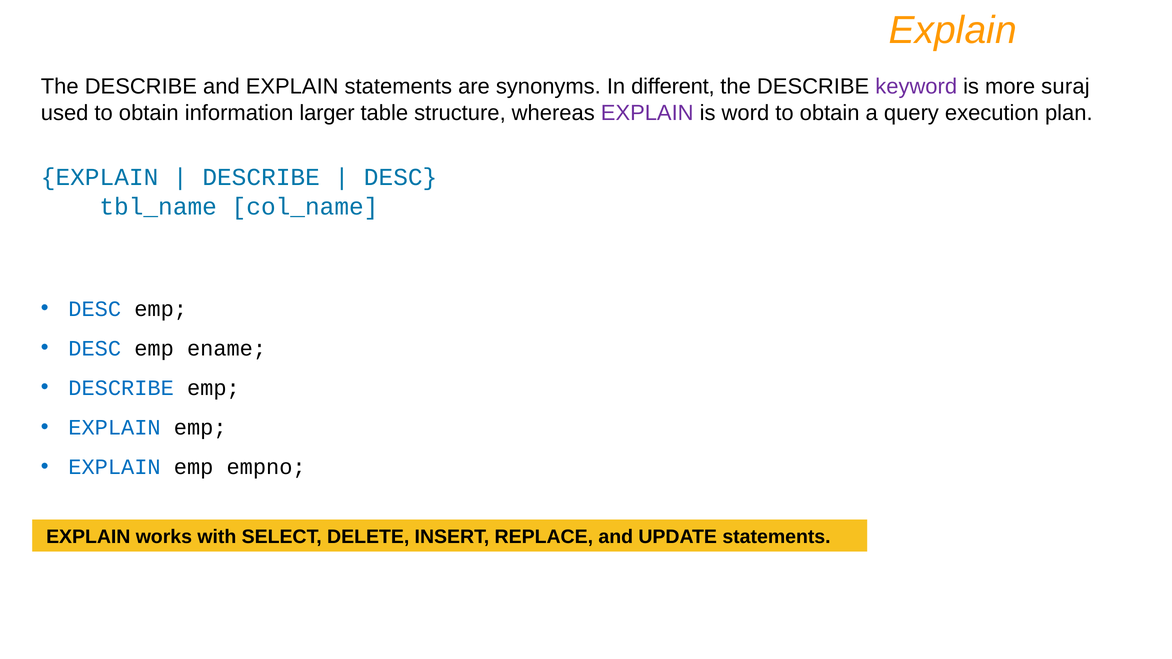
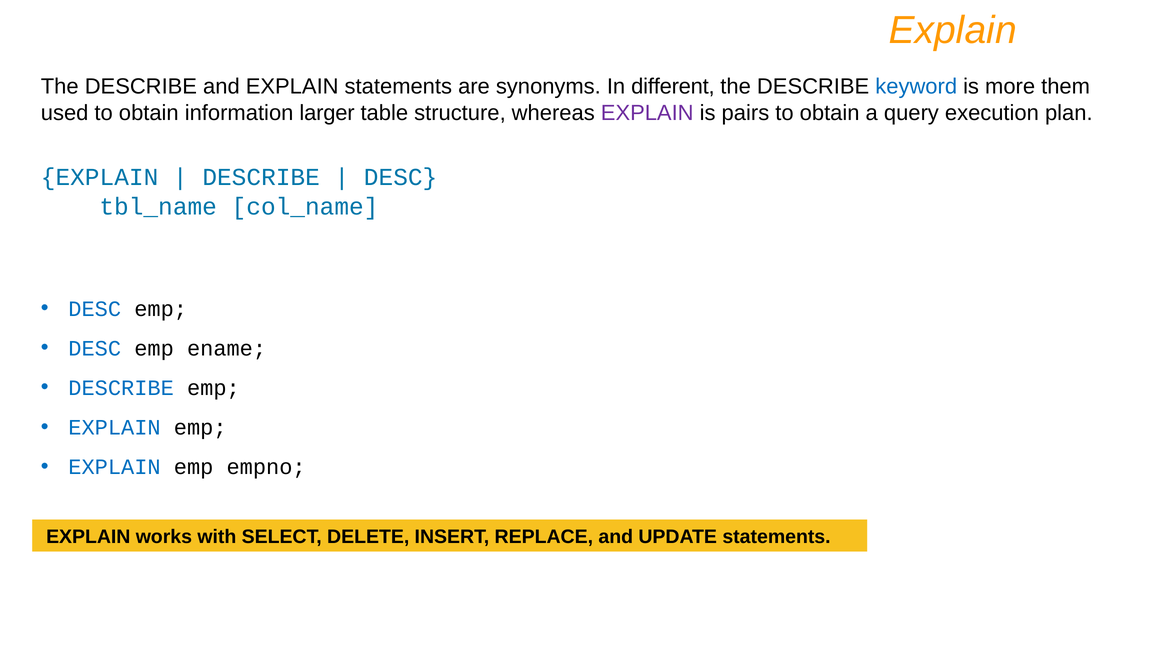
keyword colour: purple -> blue
suraj: suraj -> them
word: word -> pairs
